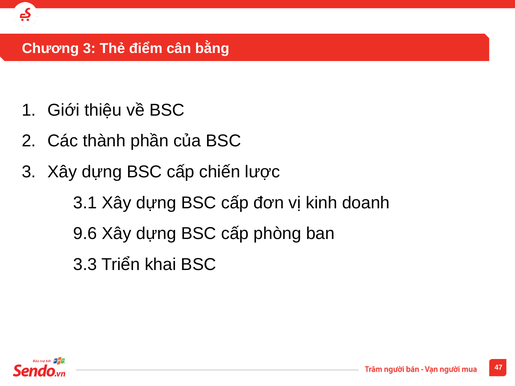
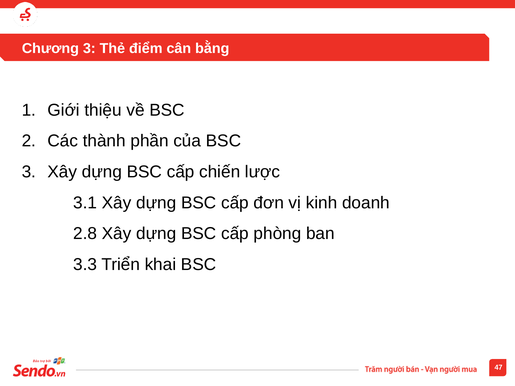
9.6: 9.6 -> 2.8
